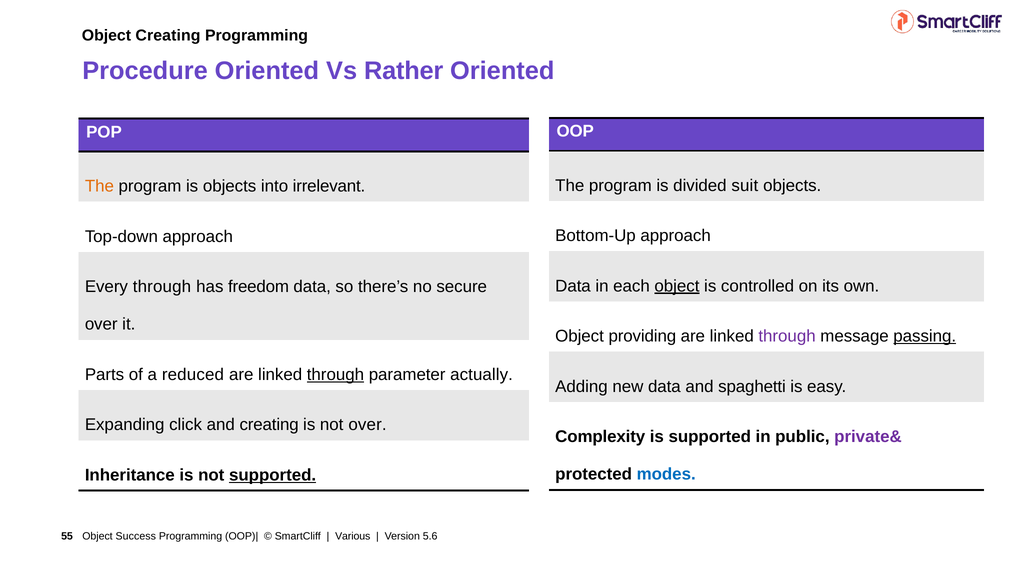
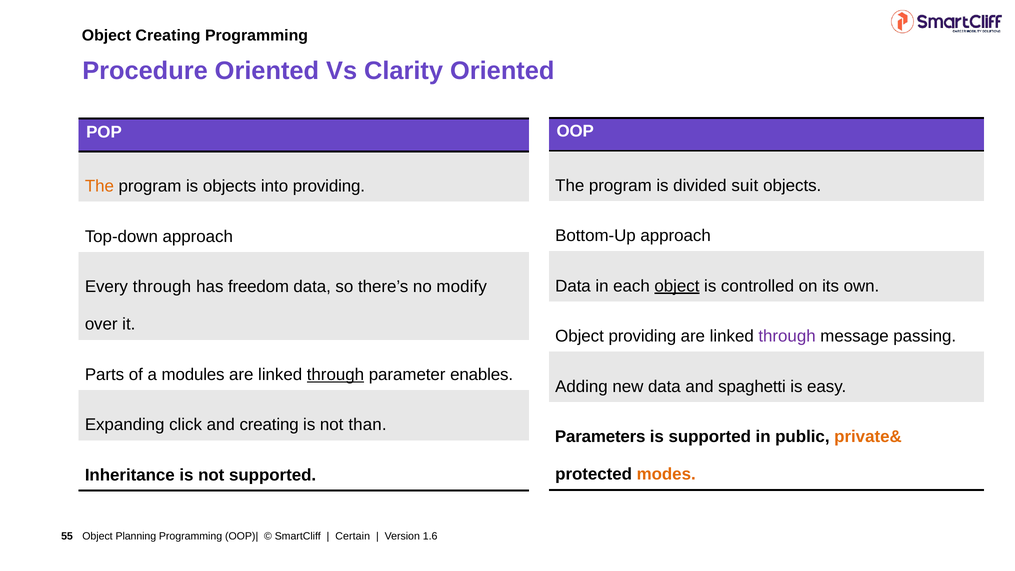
Rather: Rather -> Clarity
into irrelevant: irrelevant -> providing
secure: secure -> modify
passing underline: present -> none
reduced: reduced -> modules
actually: actually -> enables
not over: over -> than
Complexity: Complexity -> Parameters
private& colour: purple -> orange
modes colour: blue -> orange
supported at (273, 475) underline: present -> none
Success: Success -> Planning
Various: Various -> Certain
5.6: 5.6 -> 1.6
